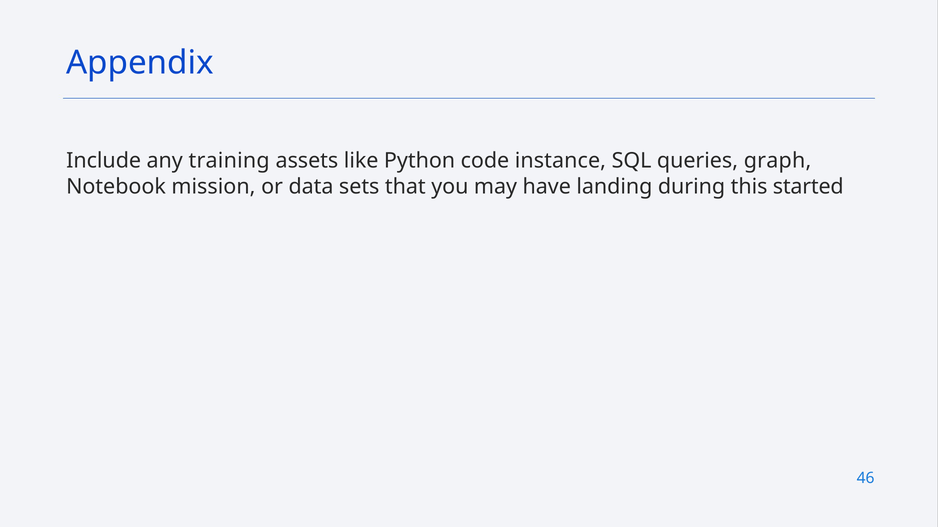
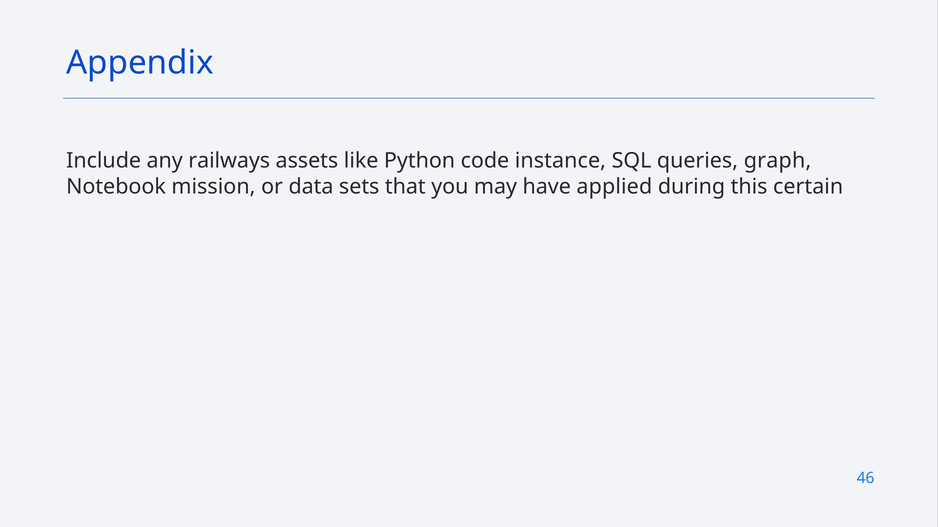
training: training -> railways
landing: landing -> applied
started: started -> certain
